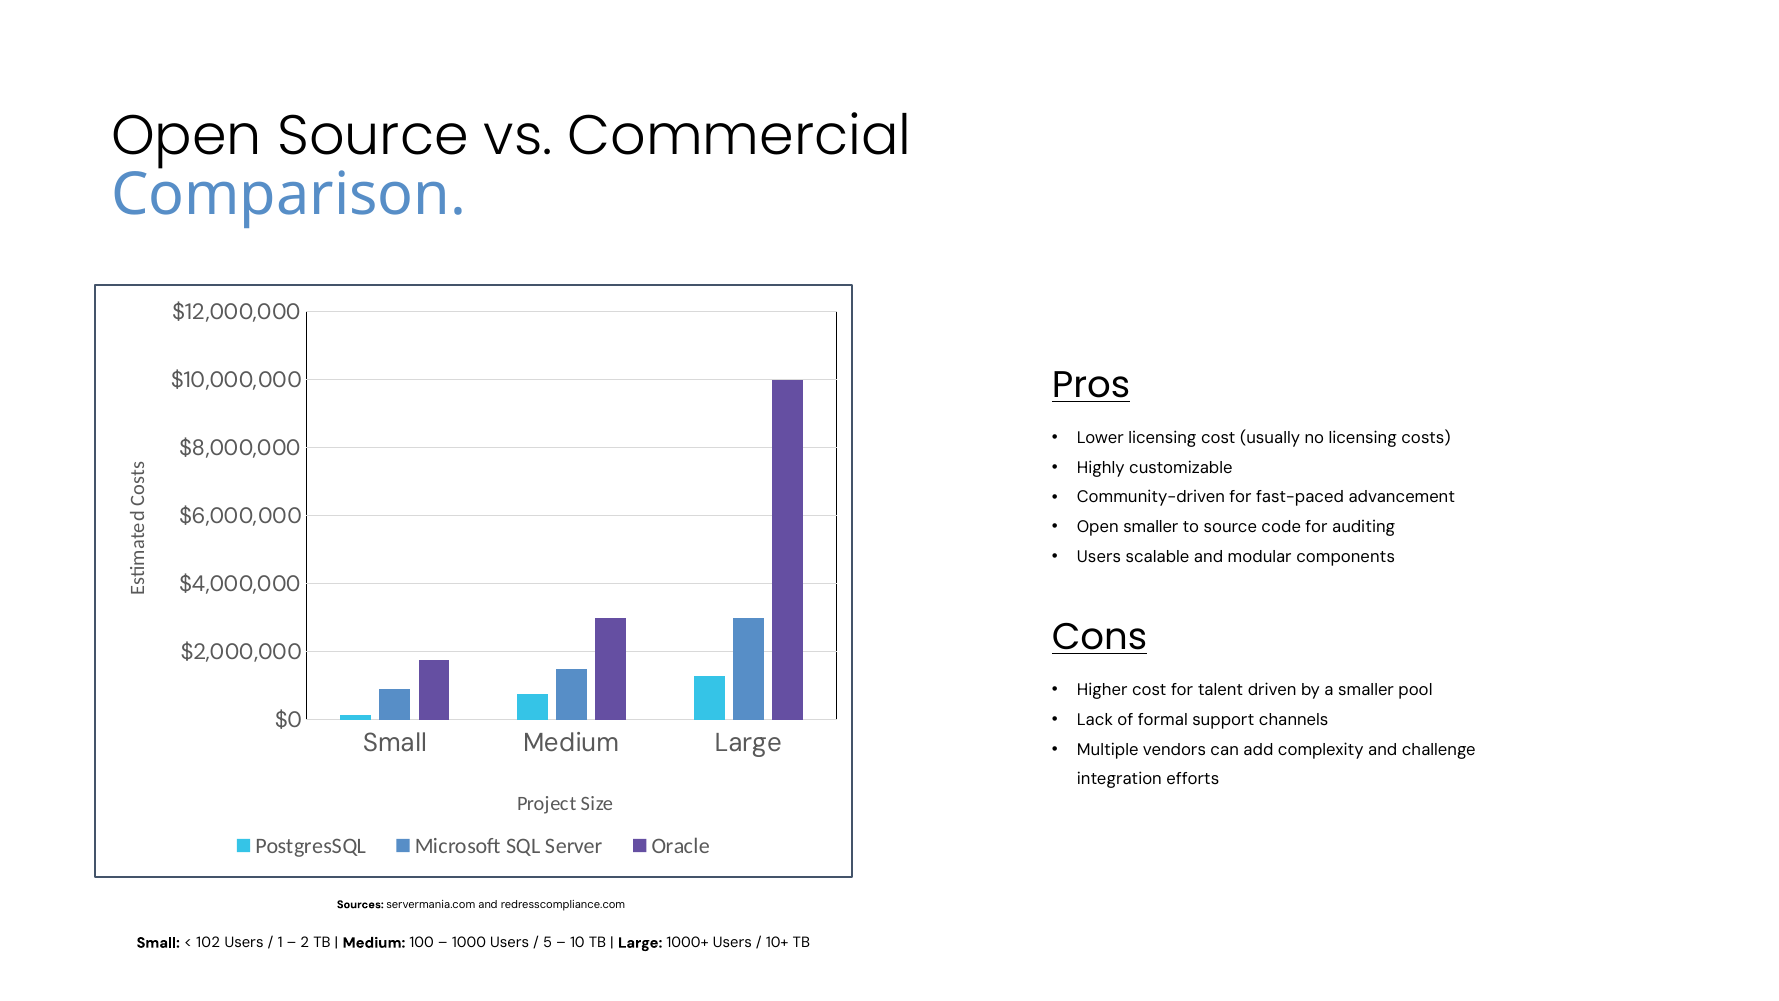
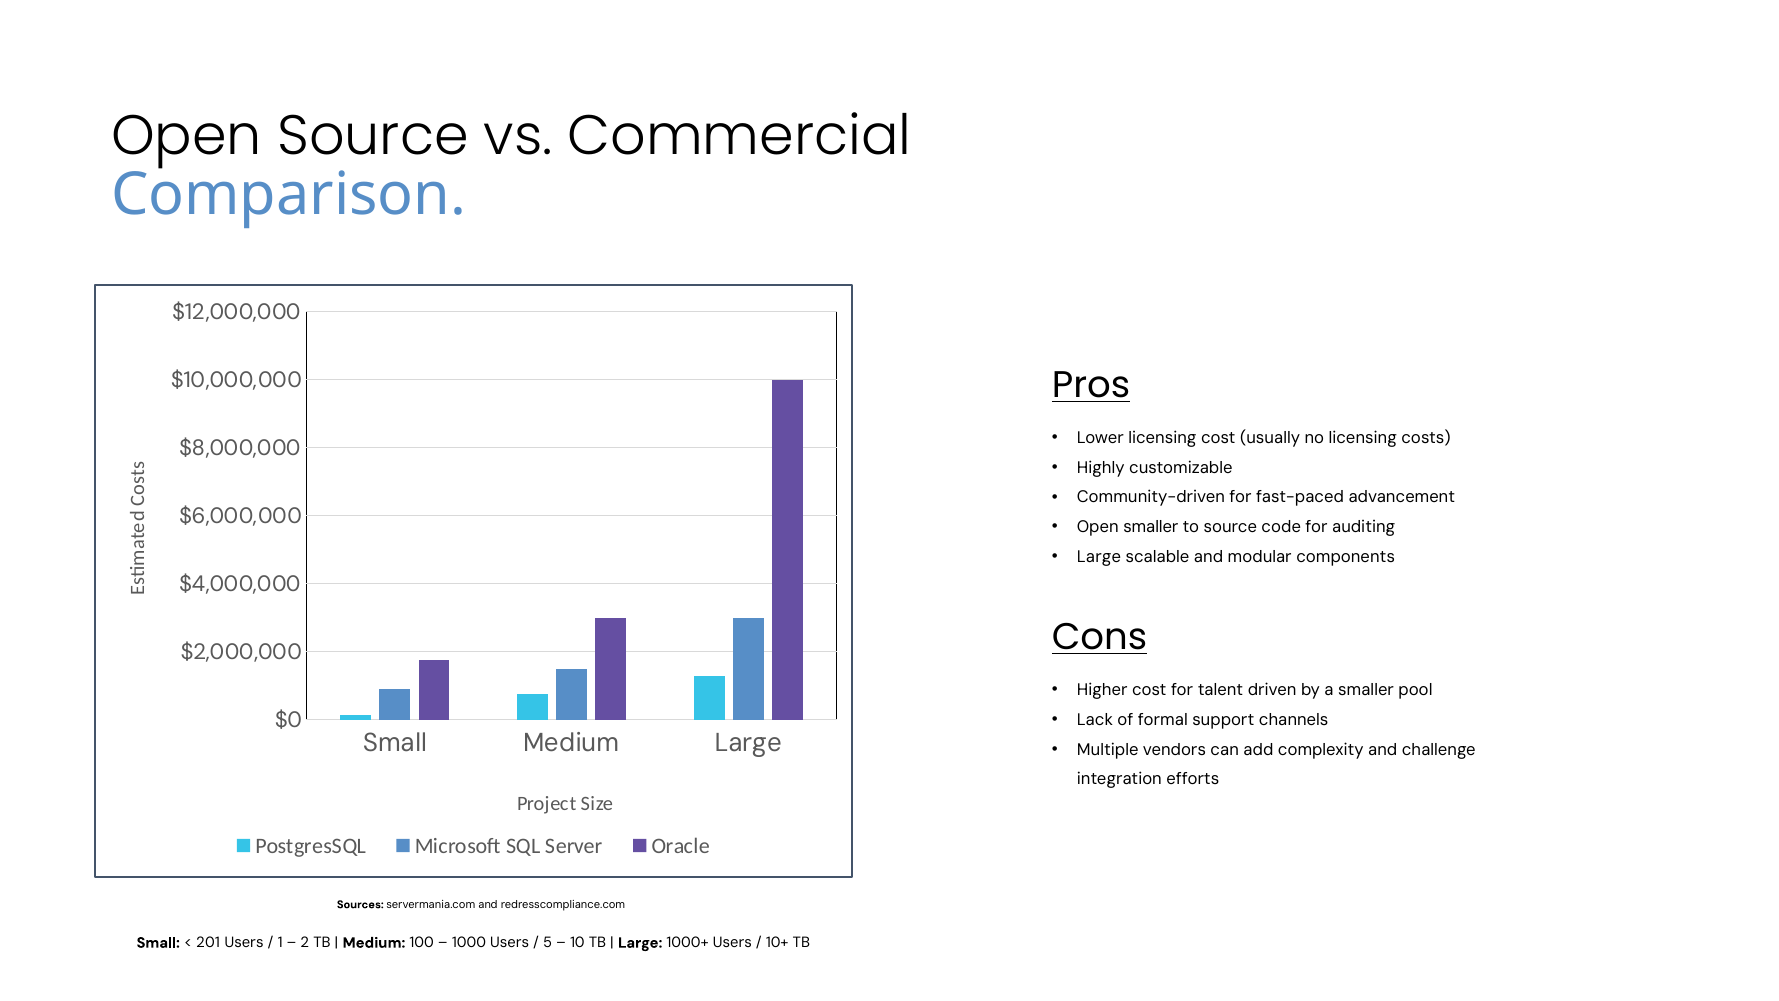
Users at (1099, 557): Users -> Large
102: 102 -> 201
